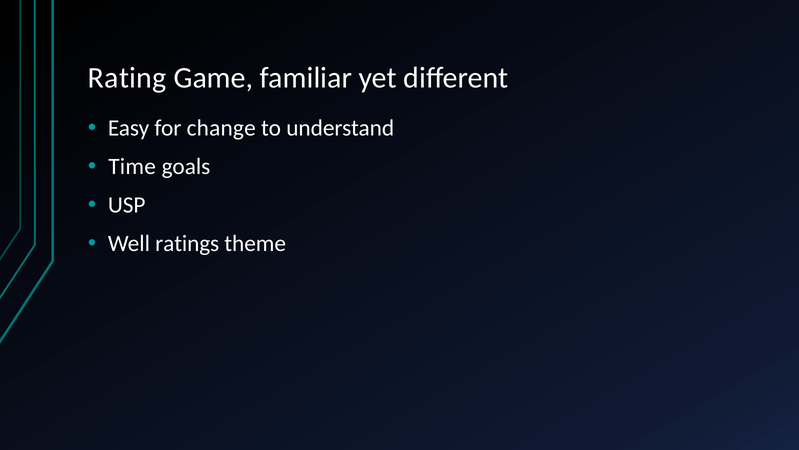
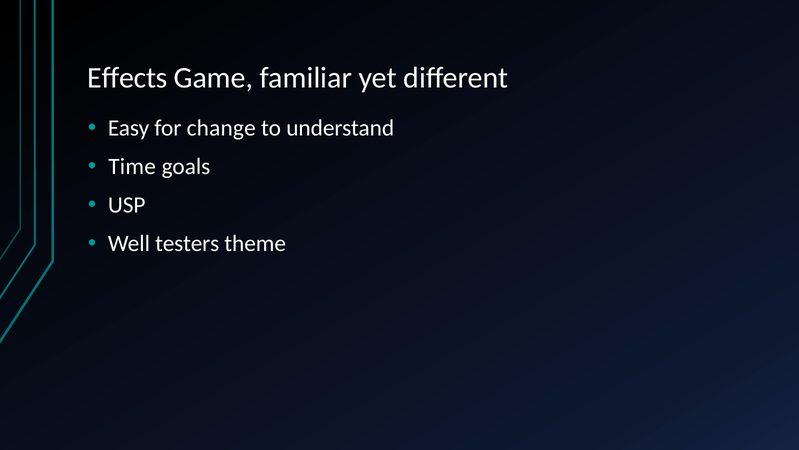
Rating: Rating -> Effects
ratings: ratings -> testers
